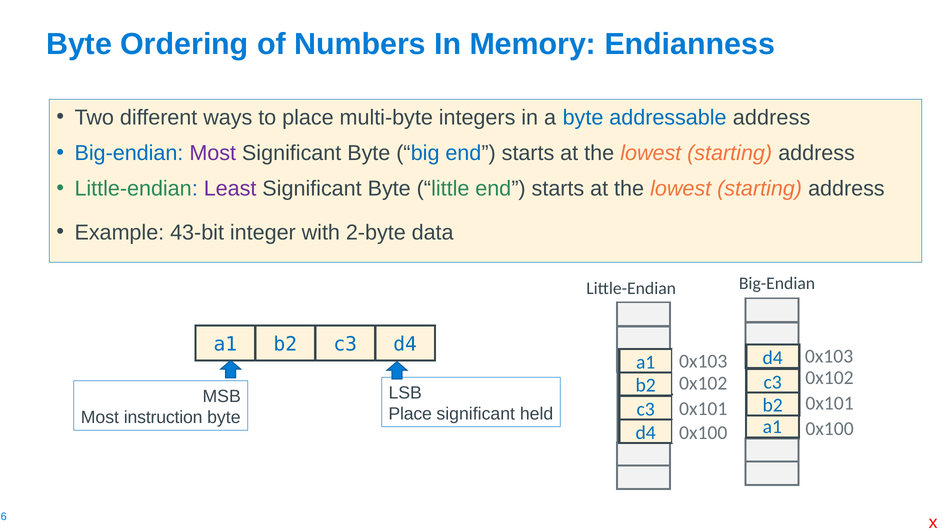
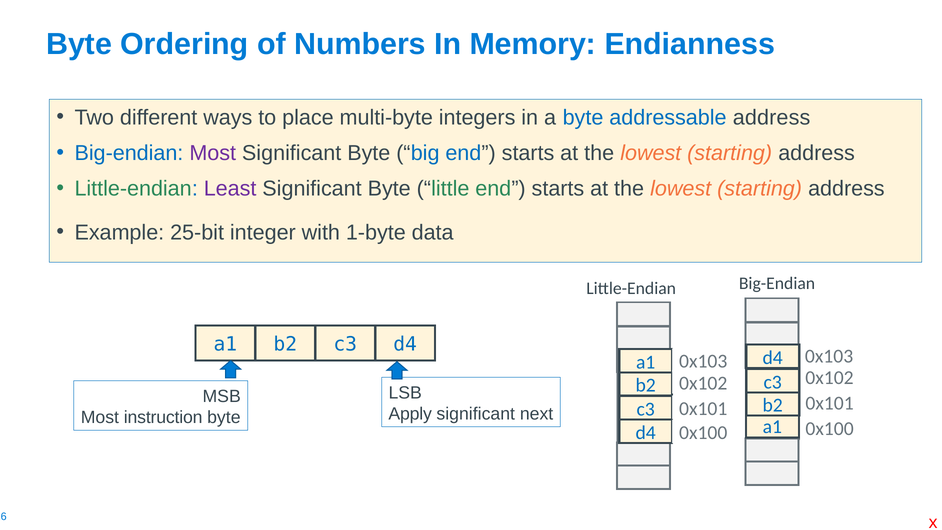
43-bit: 43-bit -> 25-bit
2-byte: 2-byte -> 1-byte
Place at (410, 414): Place -> Apply
held: held -> next
